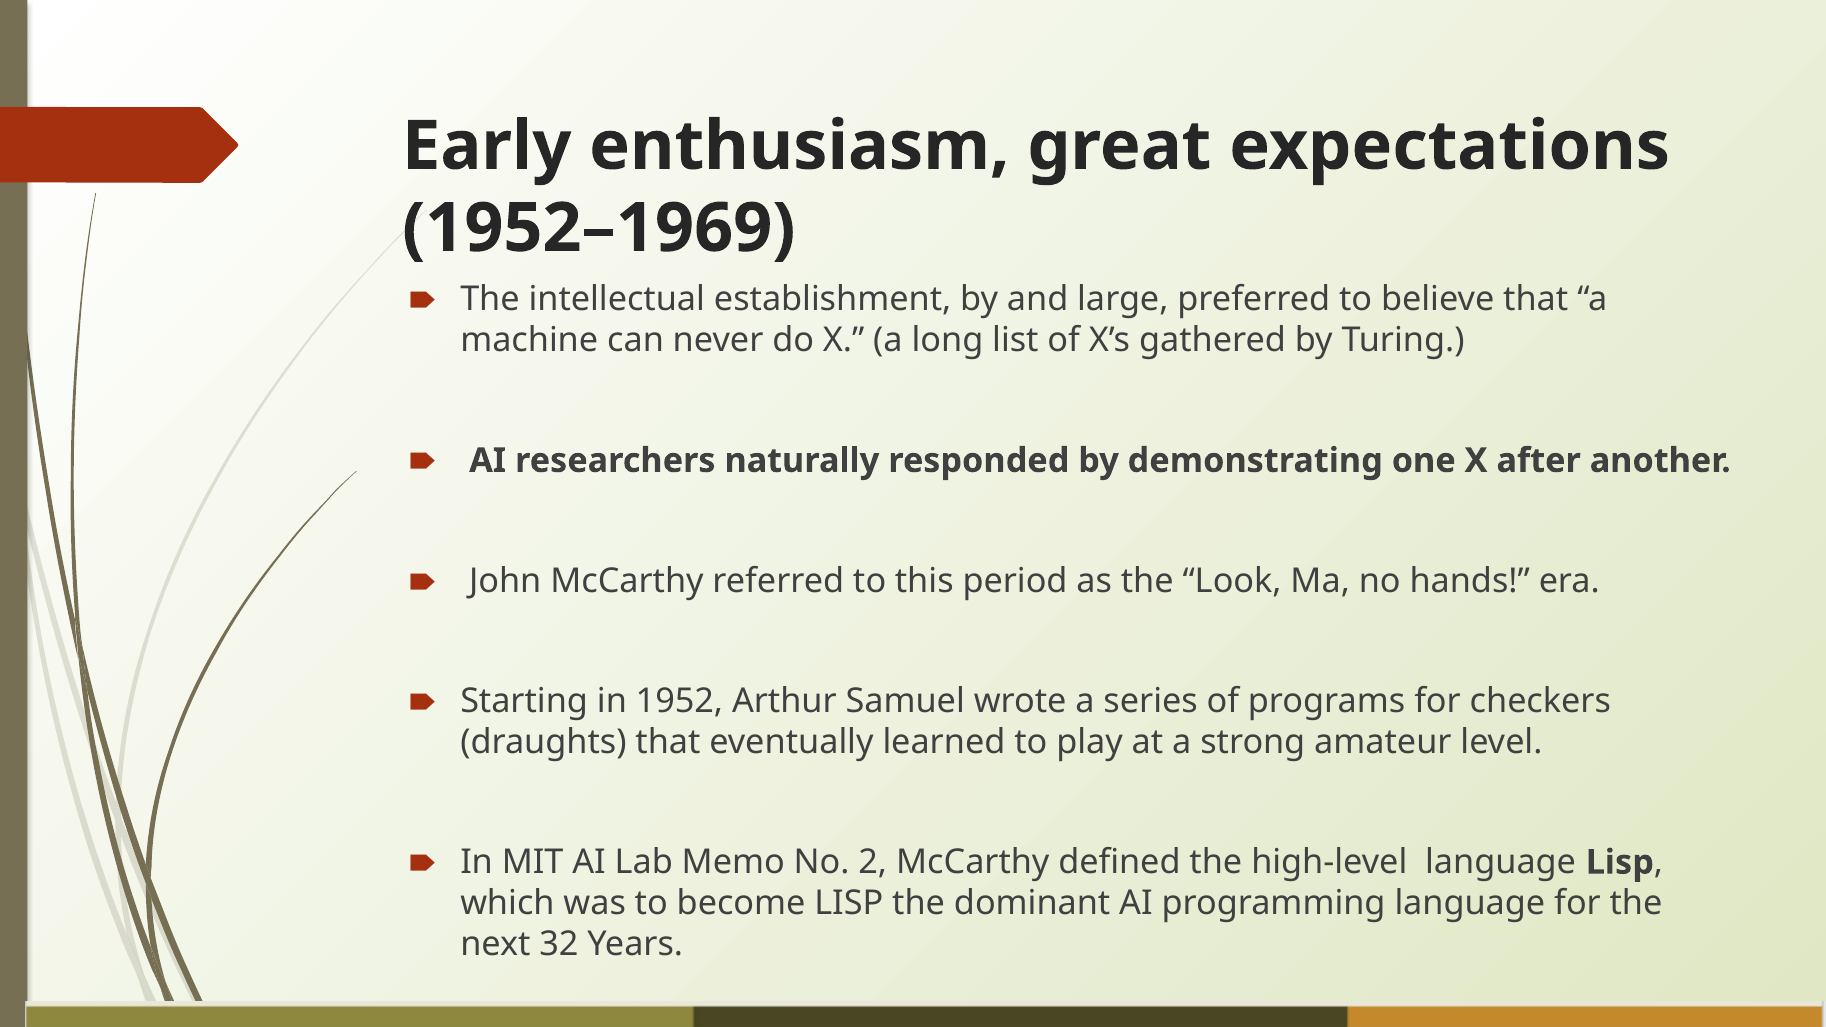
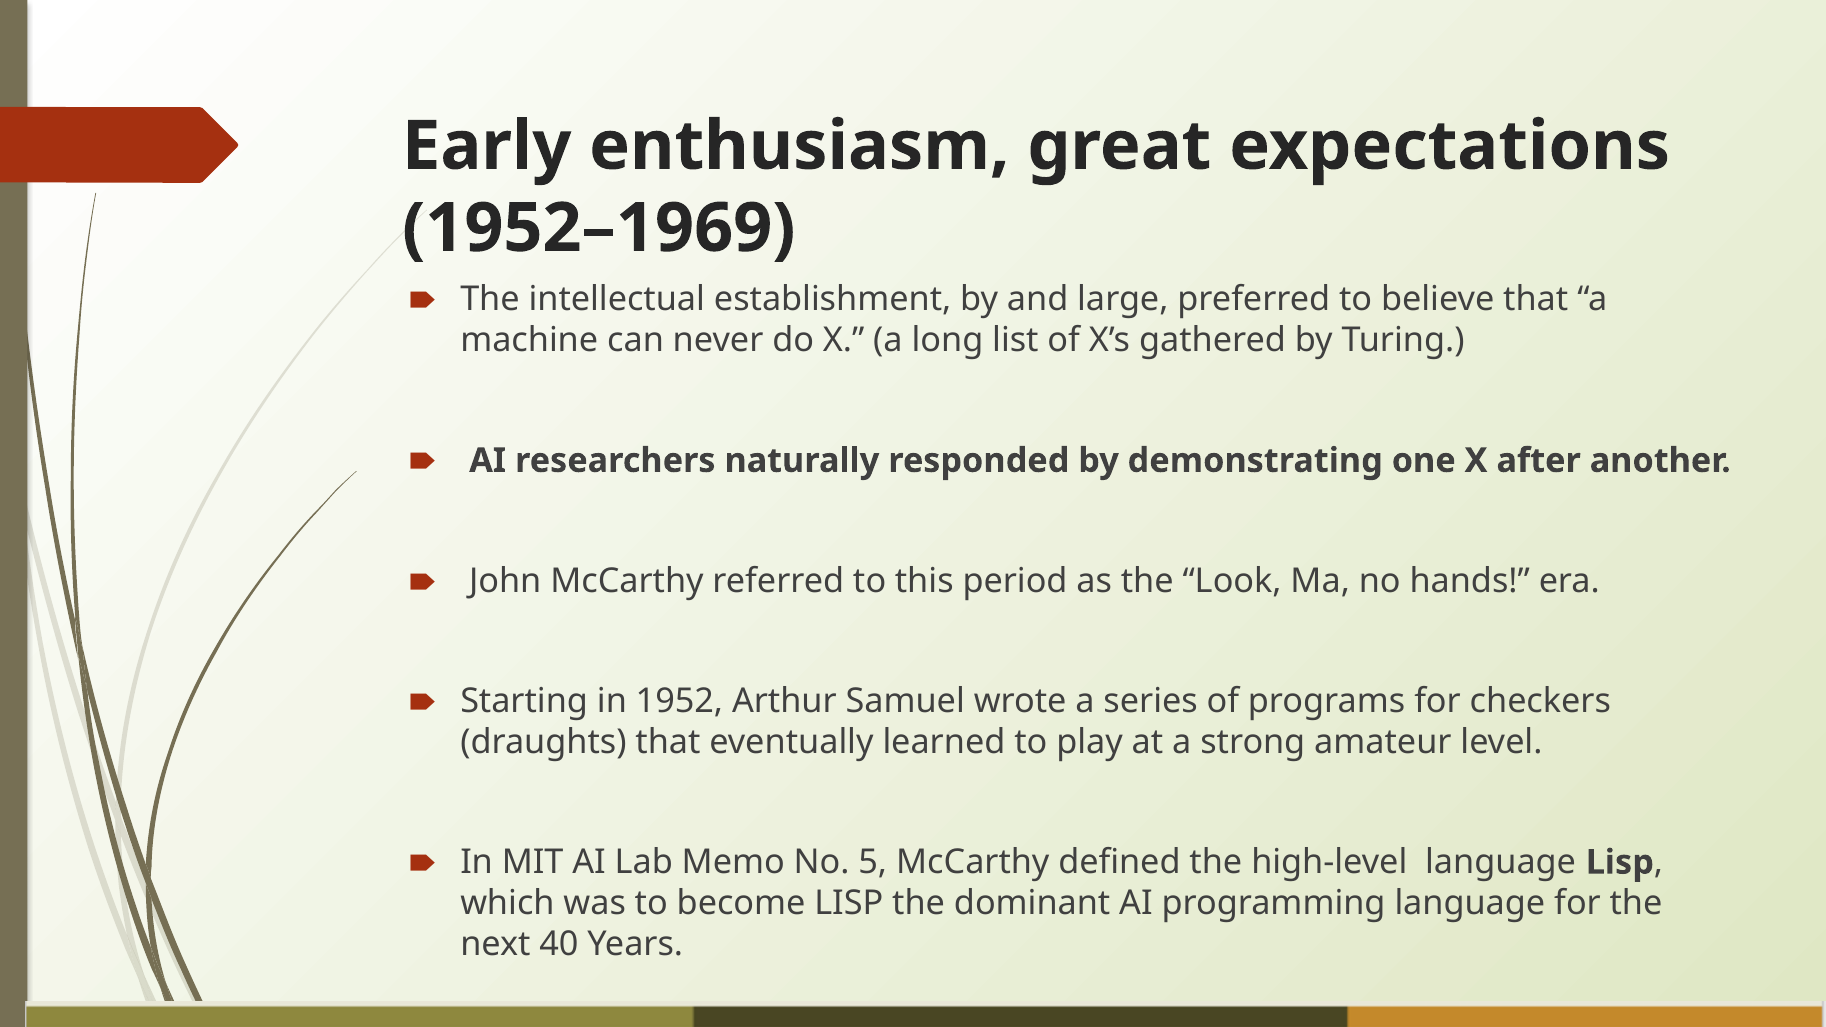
2: 2 -> 5
32: 32 -> 40
